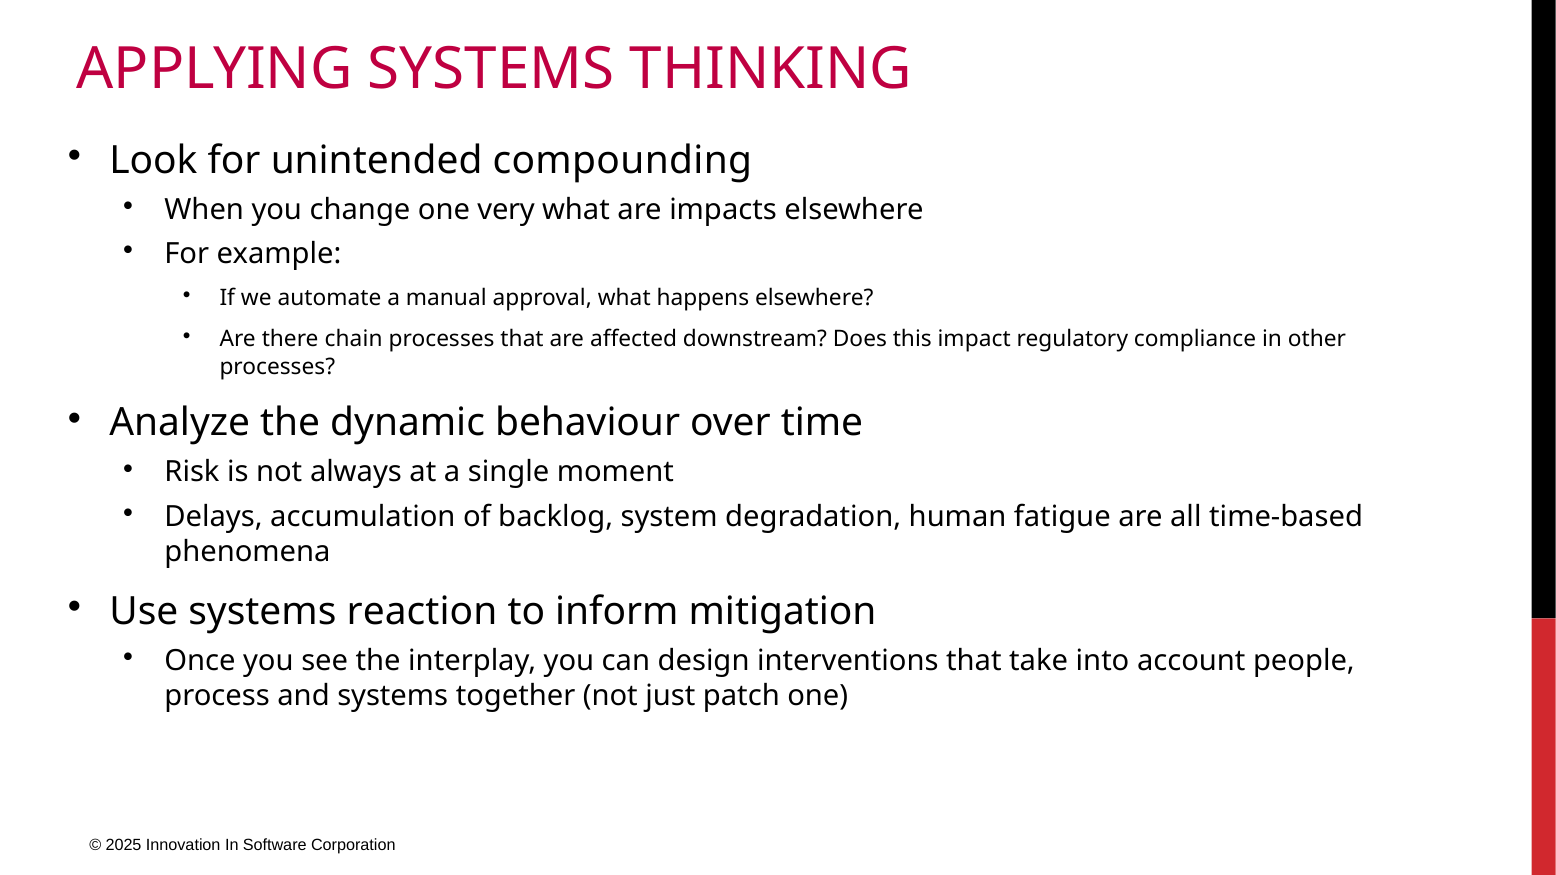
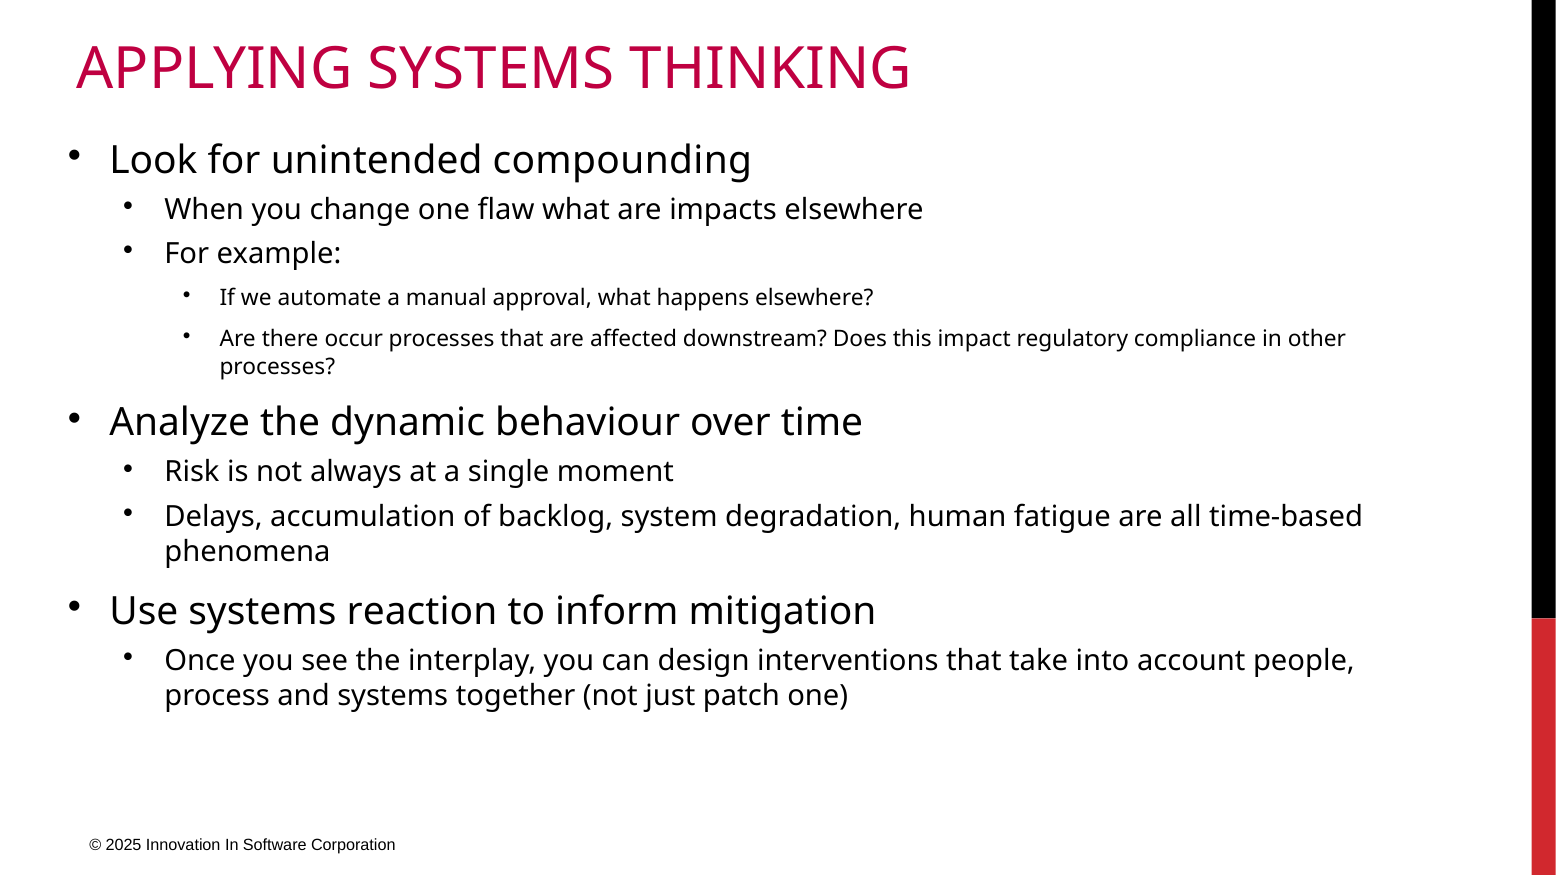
very: very -> flaw
chain: chain -> occur
